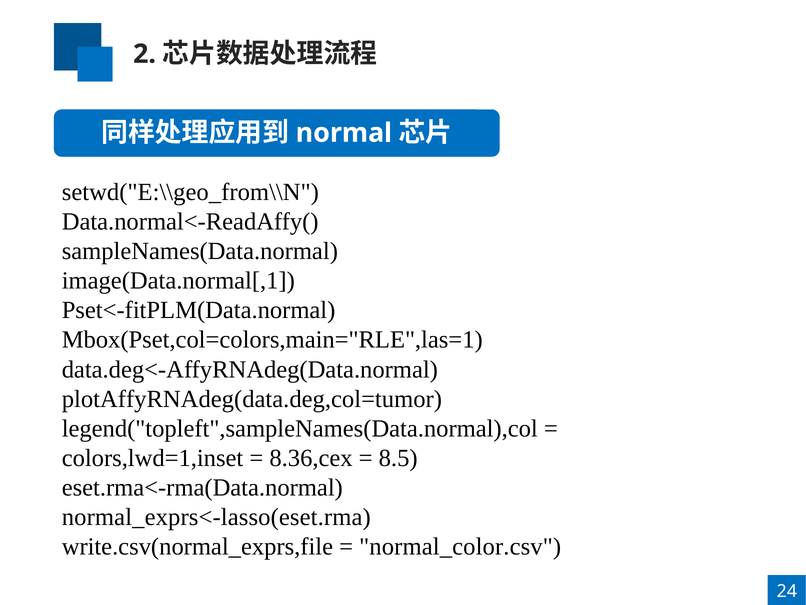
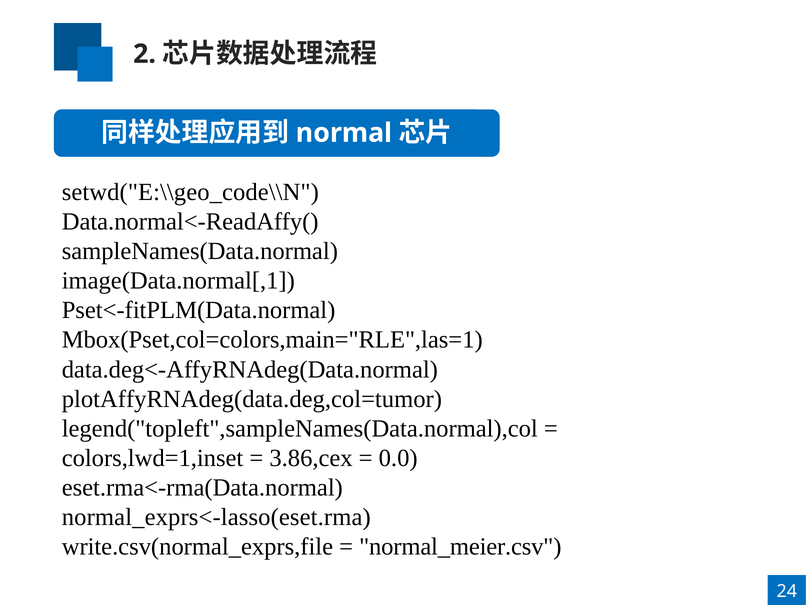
setwd("E:\\geo_from\\N: setwd("E:\\geo_from\\N -> setwd("E:\\geo_code\\N
8.36,cex: 8.36,cex -> 3.86,cex
8.5: 8.5 -> 0.0
normal_color.csv: normal_color.csv -> normal_meier.csv
